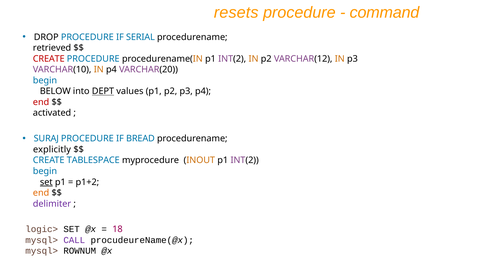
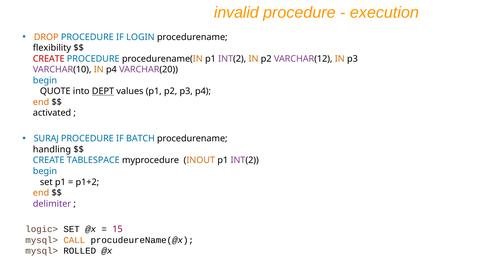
resets: resets -> invalid
command: command -> execution
DROP colour: black -> orange
SERIAL: SERIAL -> LOGIN
retrieved: retrieved -> flexibility
BELOW: BELOW -> QUOTE
end at (41, 102) colour: red -> orange
BREAD: BREAD -> BATCH
explicitly: explicitly -> handling
set at (46, 182) underline: present -> none
18: 18 -> 15
CALL colour: purple -> orange
ROWNUM: ROWNUM -> ROLLED
